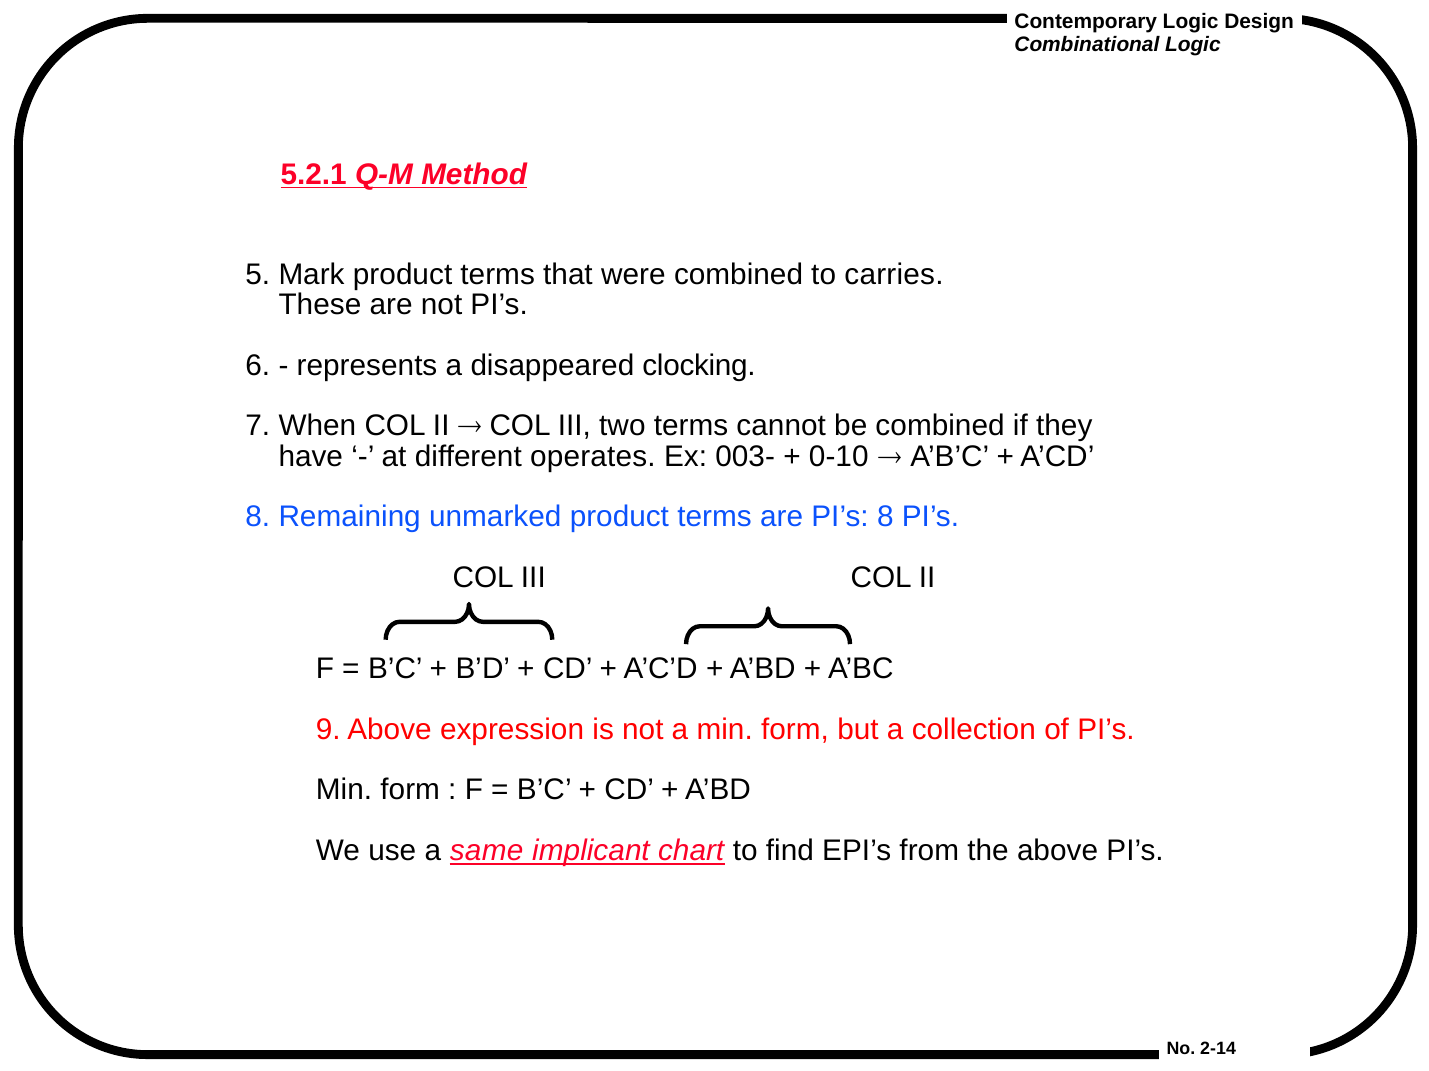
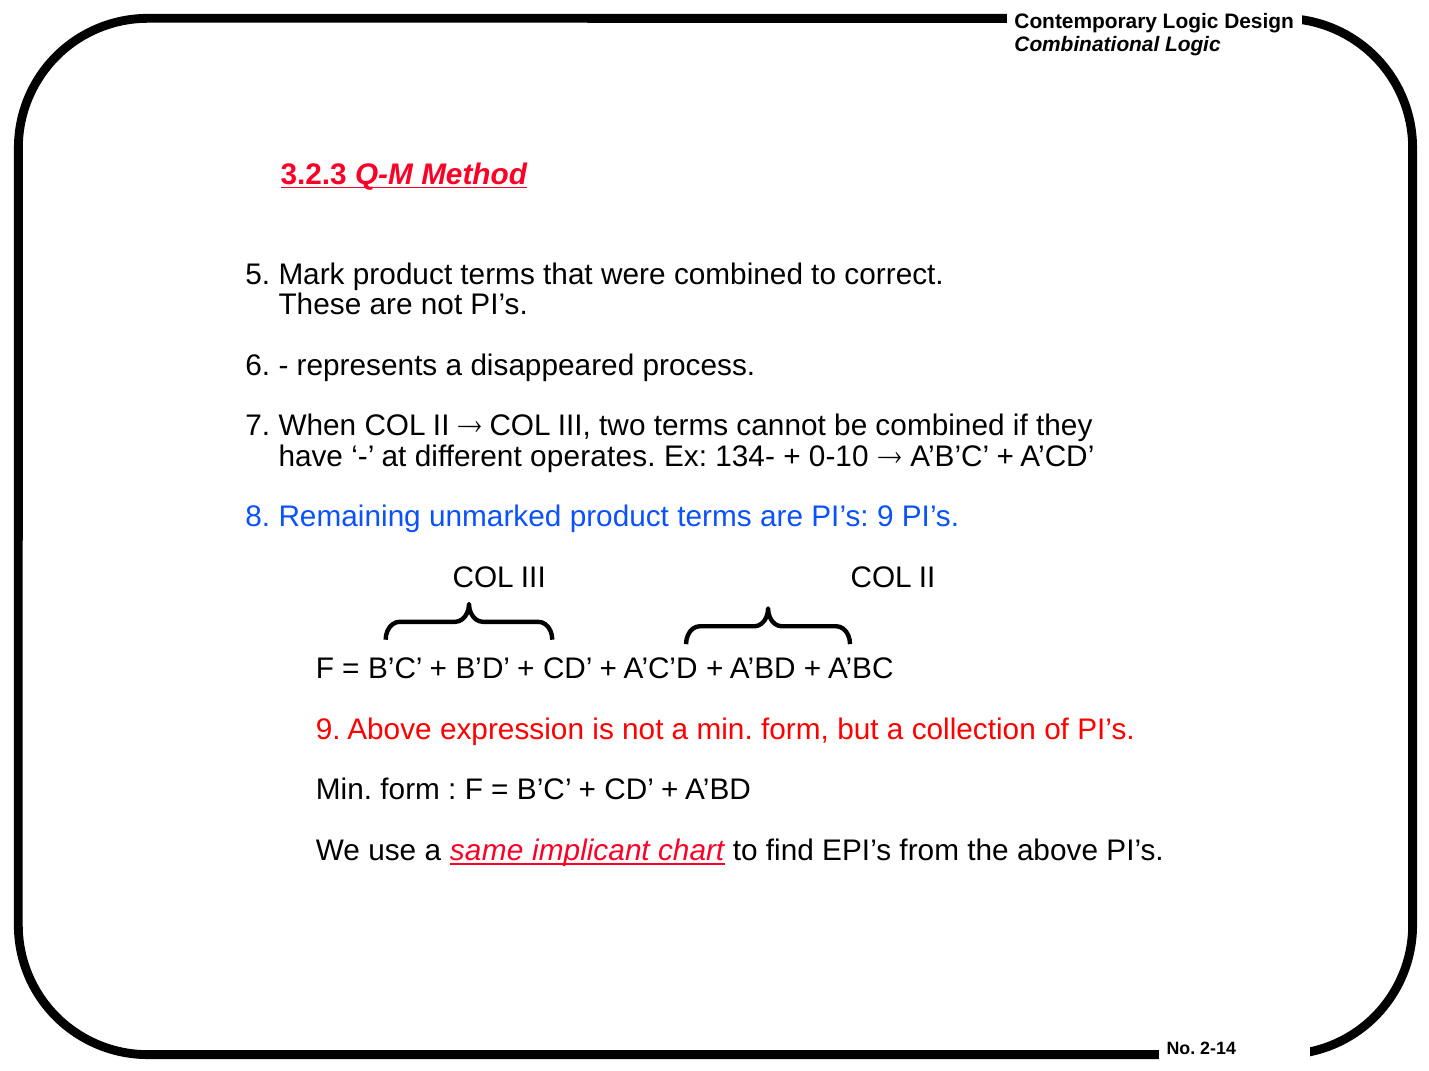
5.2.1: 5.2.1 -> 3.2.3
carries: carries -> correct
clocking: clocking -> process
003-: 003- -> 134-
PI’s 8: 8 -> 9
